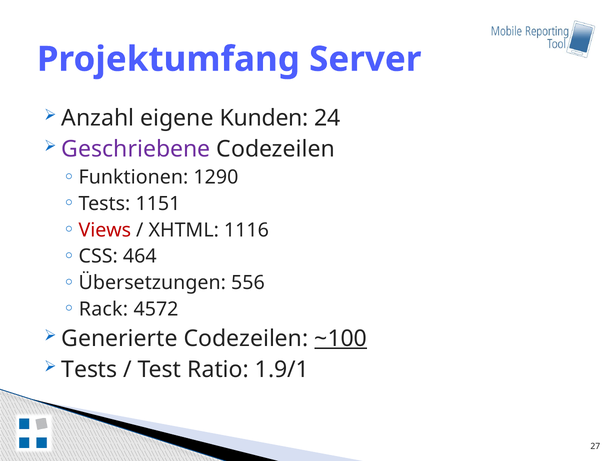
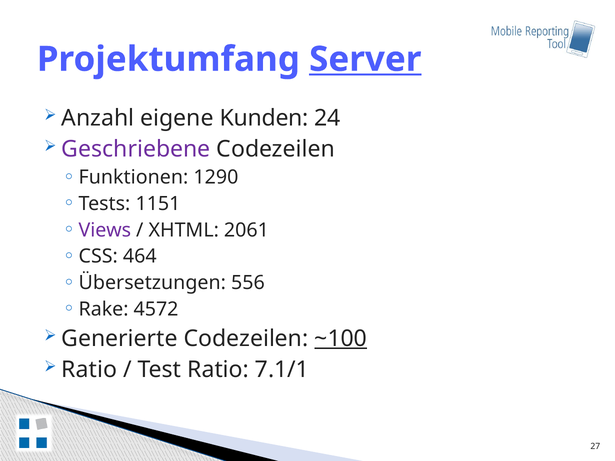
Server underline: none -> present
Views colour: red -> purple
1116: 1116 -> 2061
Rack: Rack -> Rake
Tests at (89, 370): Tests -> Ratio
1.9/1: 1.9/1 -> 7.1/1
